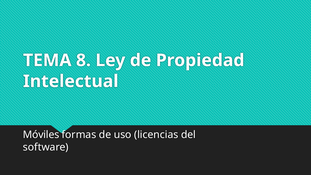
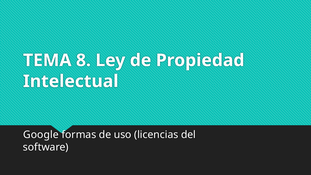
Móviles: Móviles -> Google
